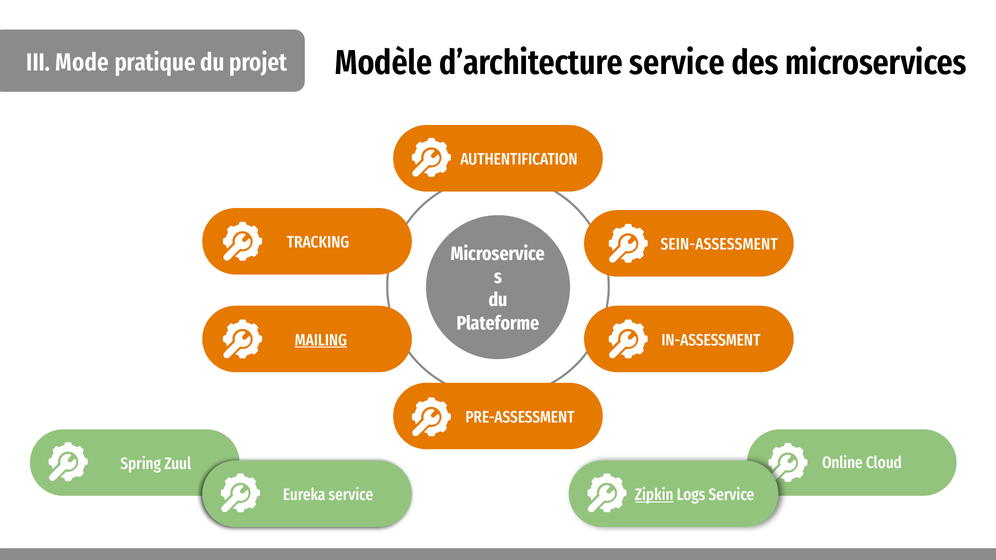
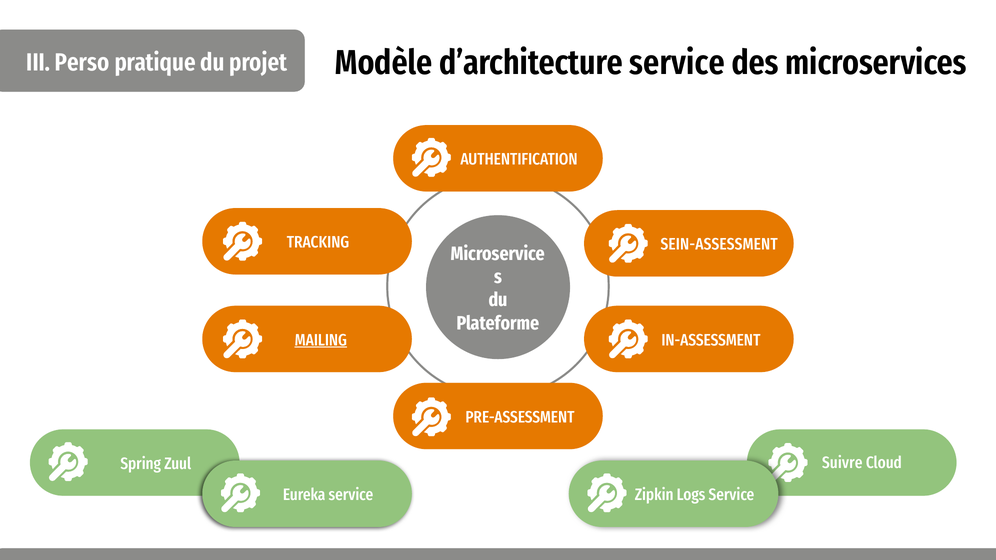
Mode: Mode -> Perso
Online: Online -> Suivre
Zipkin underline: present -> none
